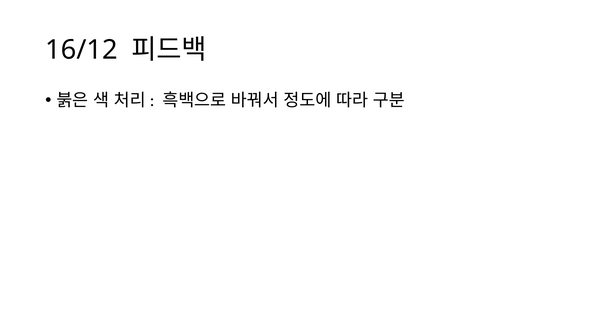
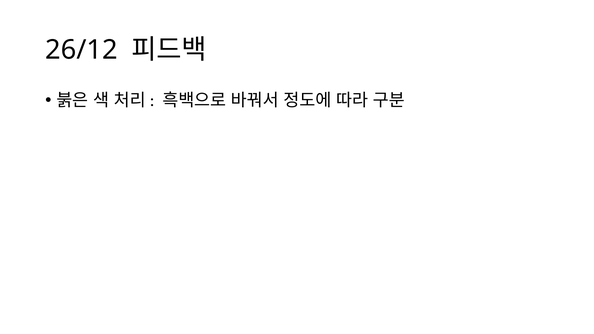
16/12: 16/12 -> 26/12
